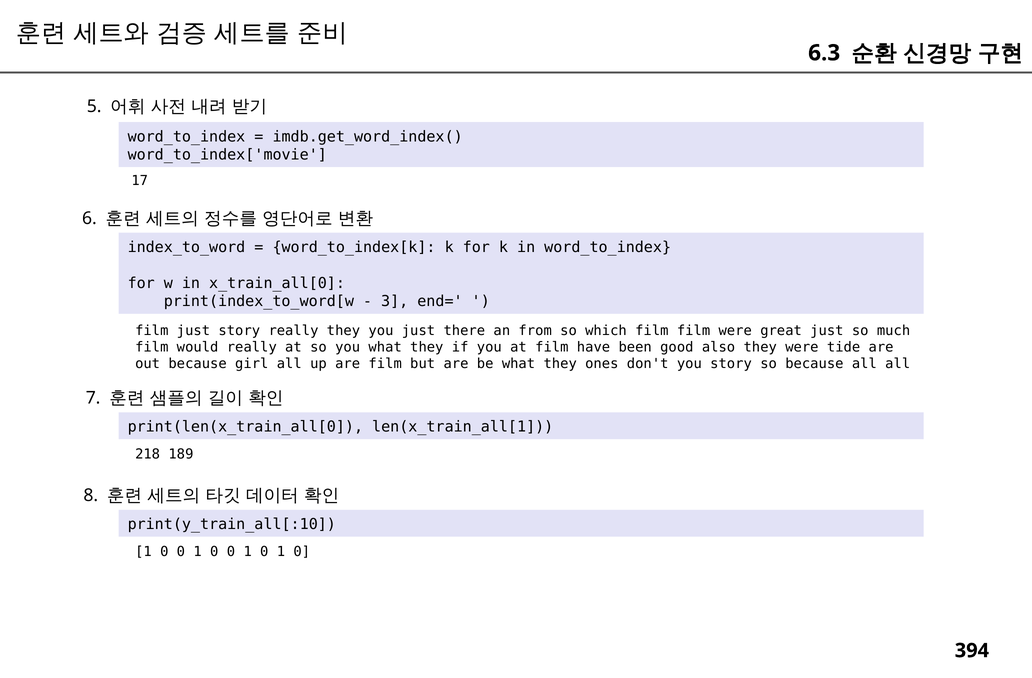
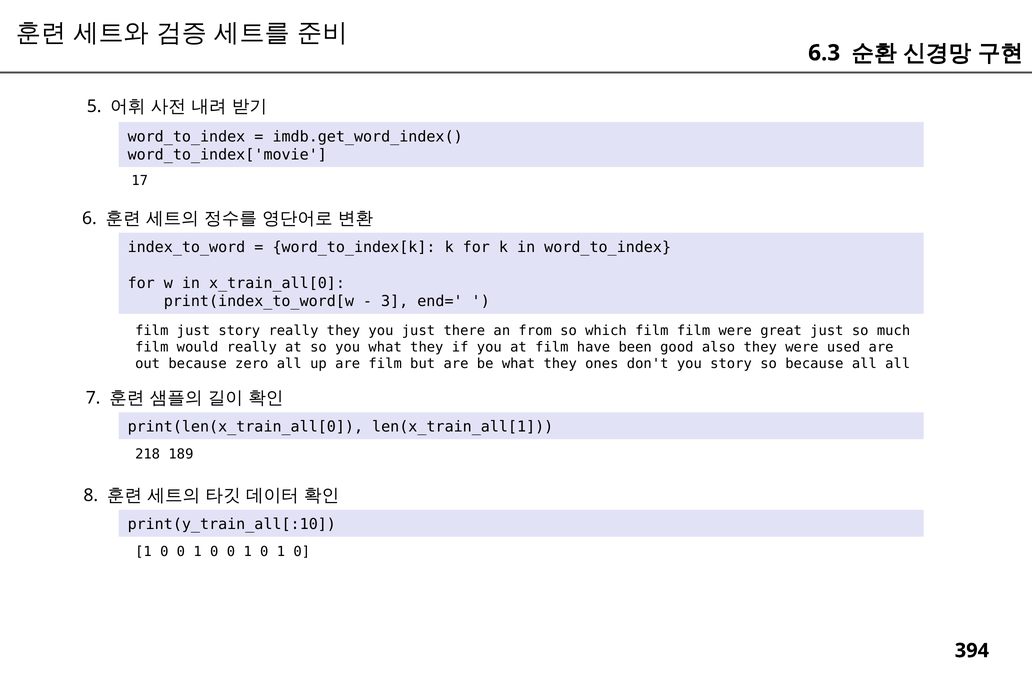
tide: tide -> used
girl: girl -> zero
